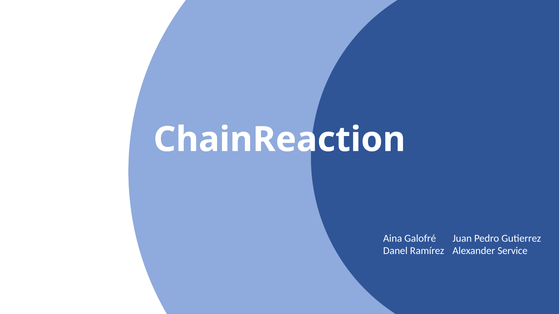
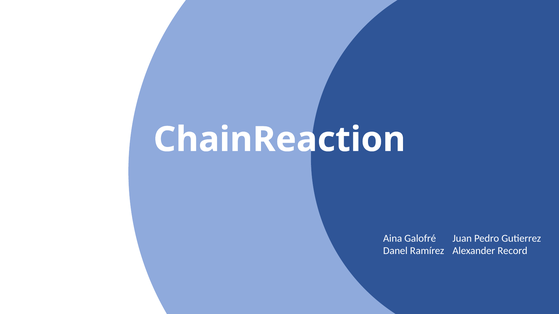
Service: Service -> Record
